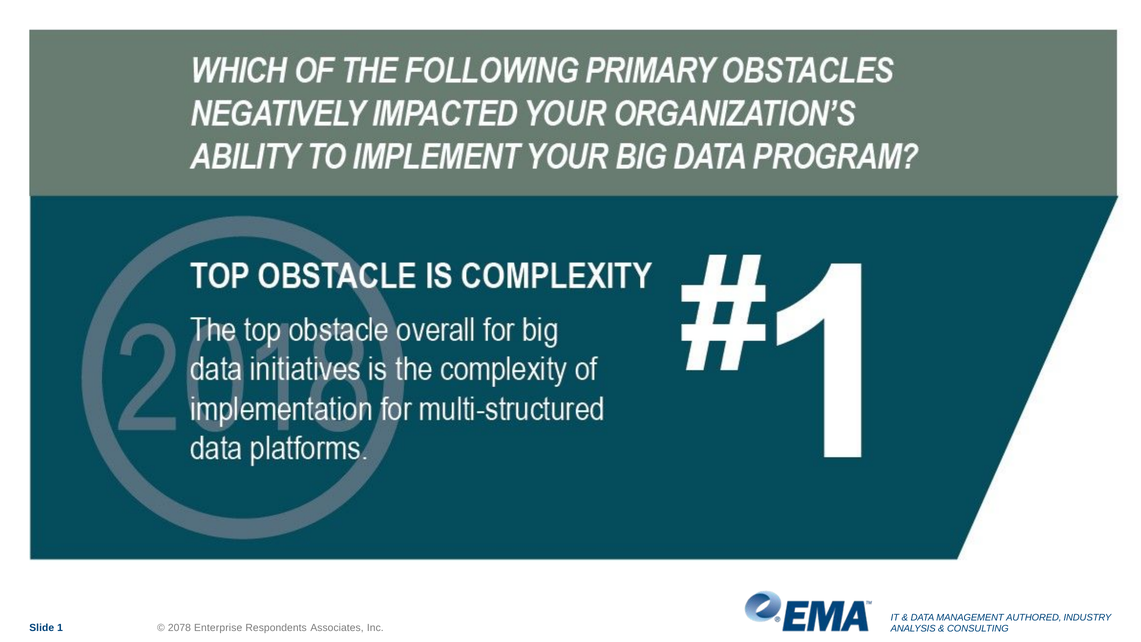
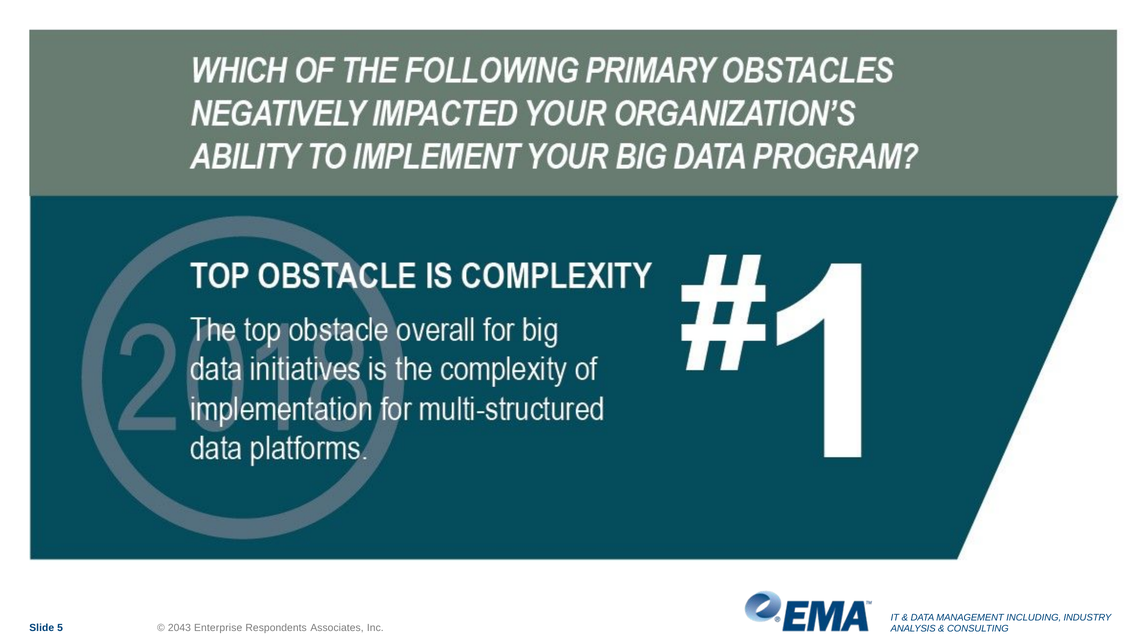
AUTHORED: AUTHORED -> INCLUDING
1: 1 -> 5
2078: 2078 -> 2043
